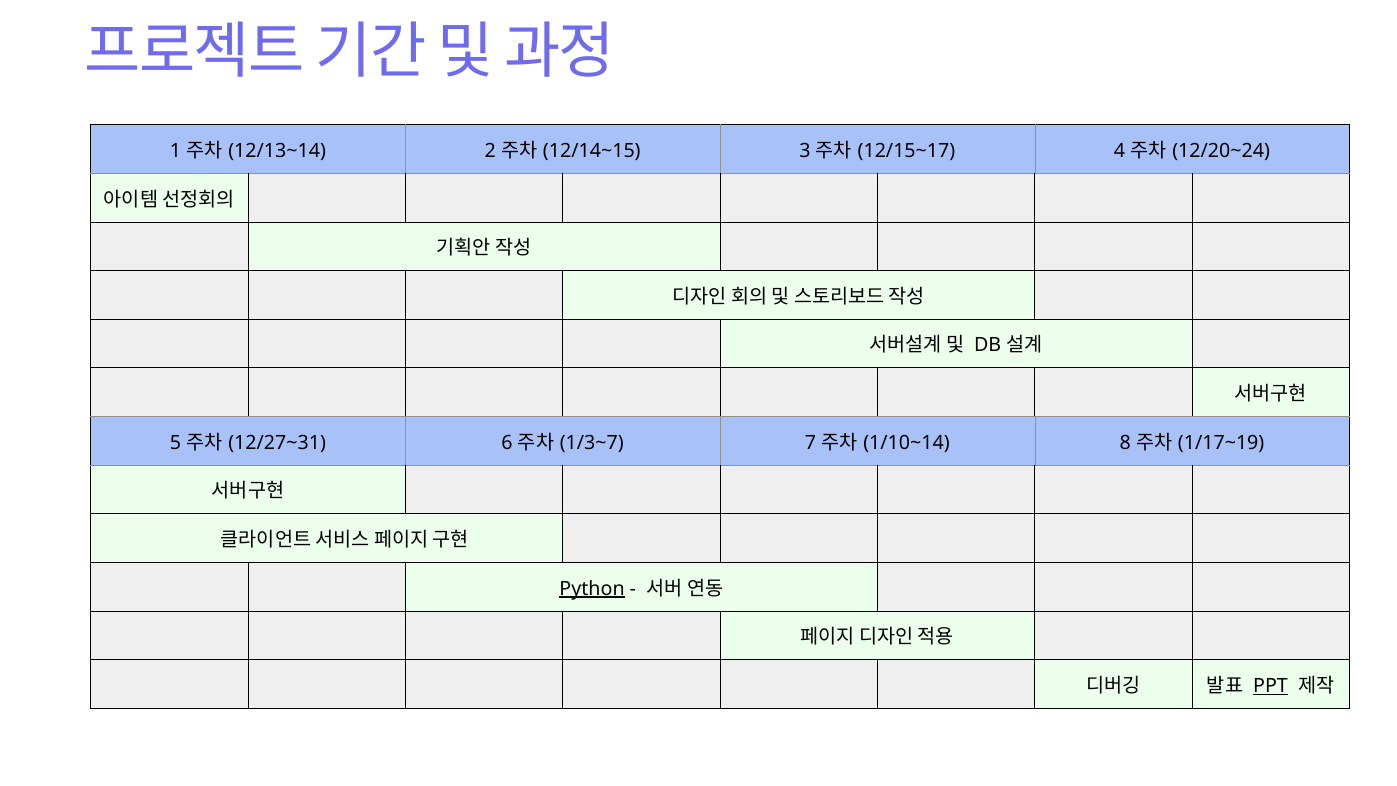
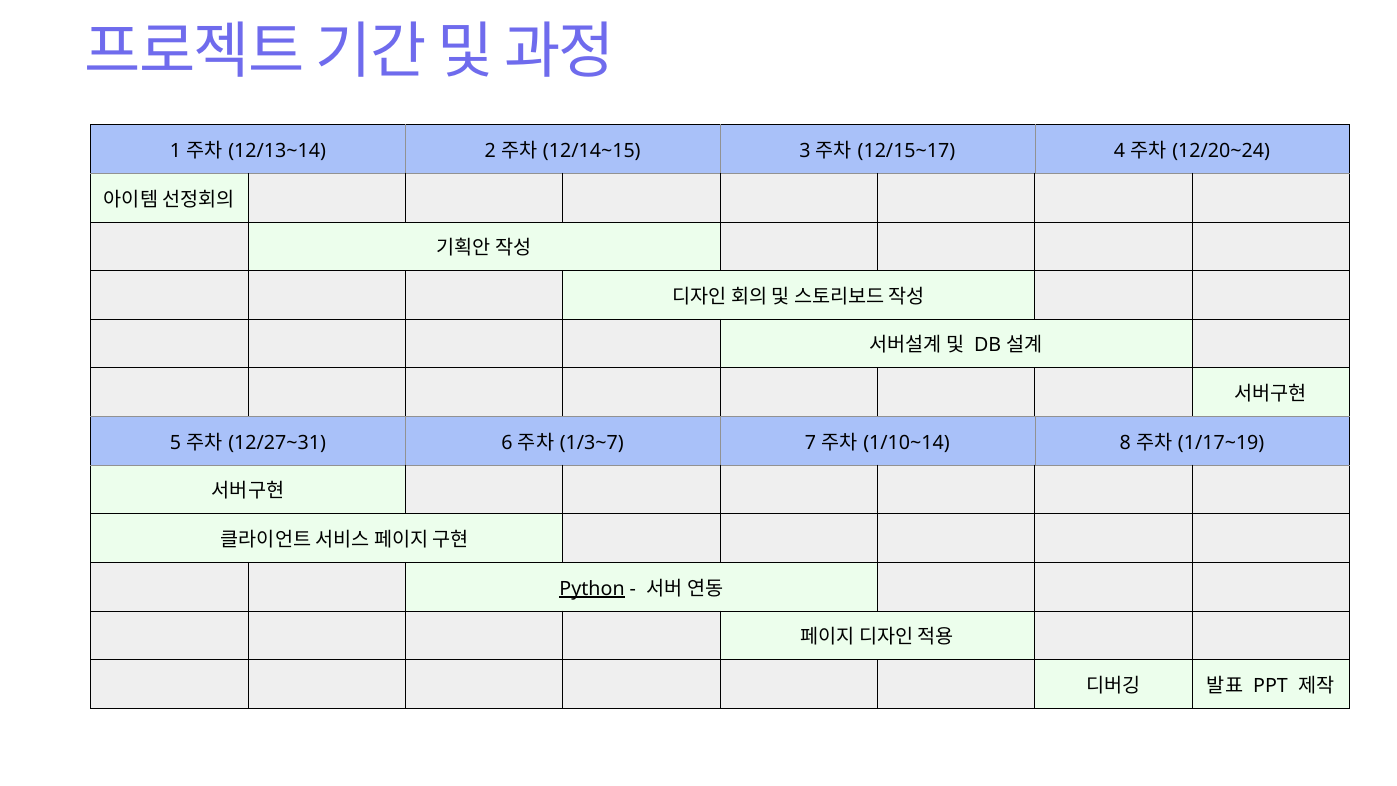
PPT underline: present -> none
